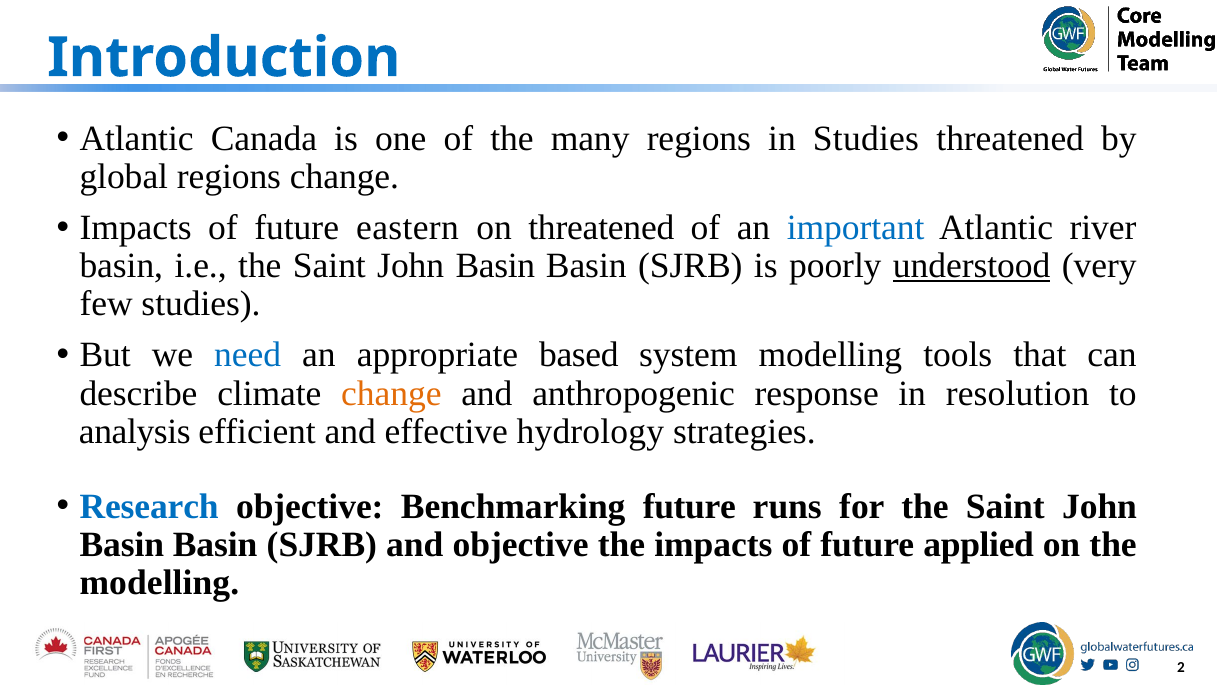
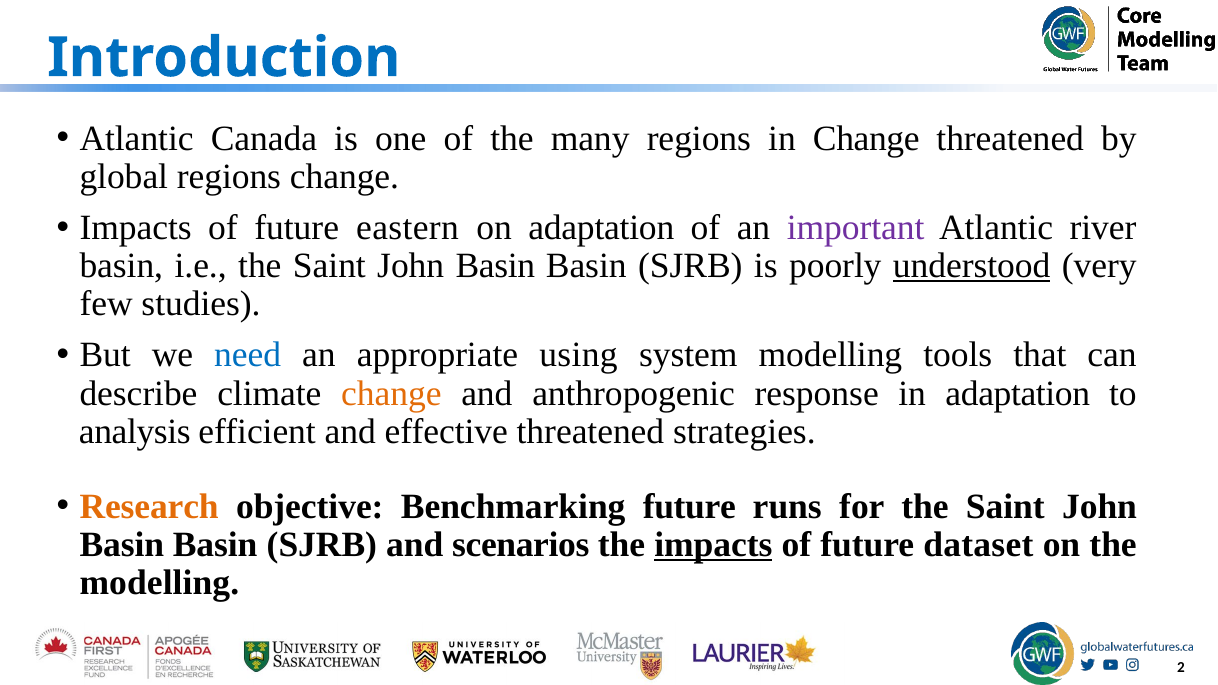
in Studies: Studies -> Change
on threatened: threatened -> adaptation
important colour: blue -> purple
based: based -> using
in resolution: resolution -> adaptation
effective hydrology: hydrology -> threatened
Research colour: blue -> orange
and objective: objective -> scenarios
impacts at (713, 545) underline: none -> present
applied: applied -> dataset
